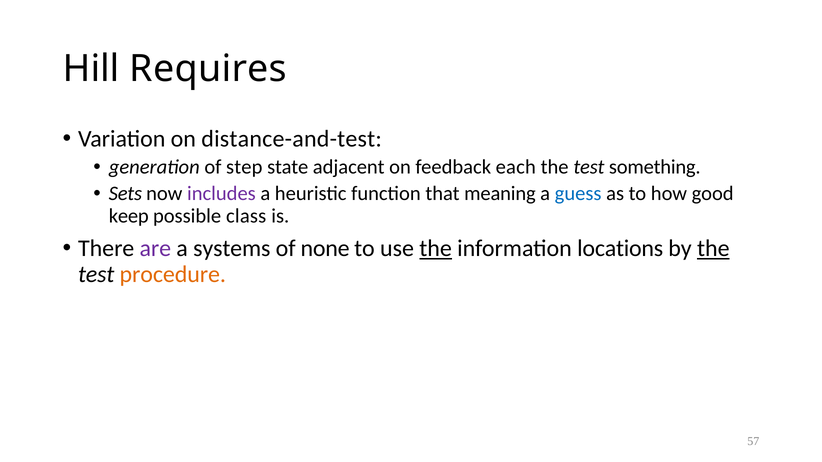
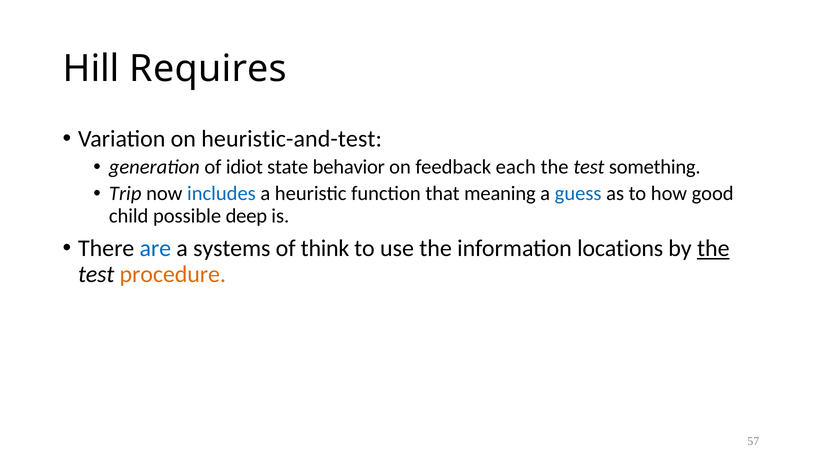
distance-and-test: distance-and-test -> heuristic-and-test
step: step -> idiot
adjacent: adjacent -> behavior
Sets: Sets -> Trip
includes colour: purple -> blue
keep: keep -> child
class: class -> deep
are colour: purple -> blue
none: none -> think
the at (436, 249) underline: present -> none
